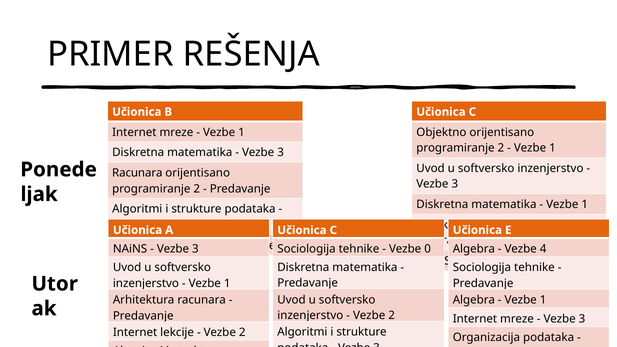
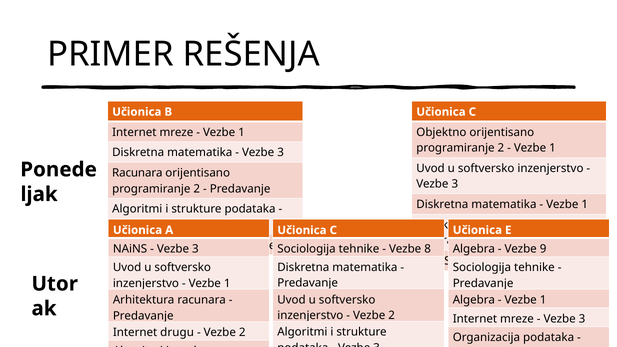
0: 0 -> 8
4: 4 -> 9
lekcije: lekcije -> drugu
